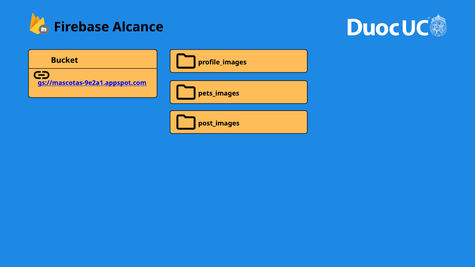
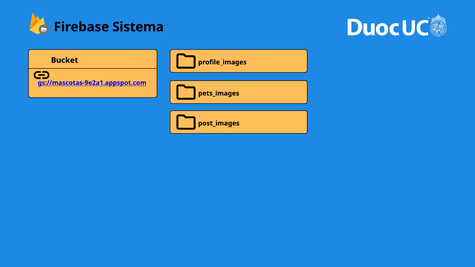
Alcance: Alcance -> Sistema
